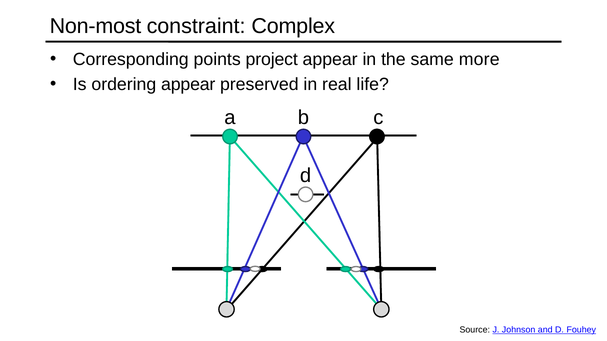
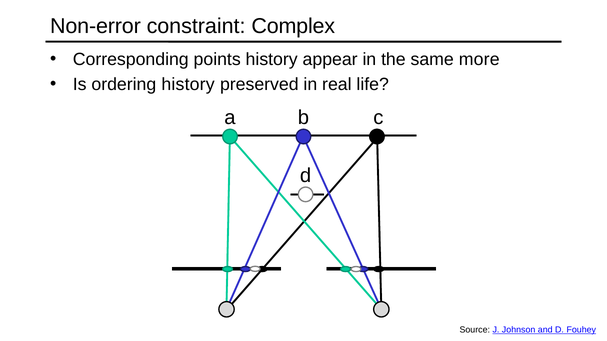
Non-most: Non-most -> Non-error
points project: project -> history
ordering appear: appear -> history
